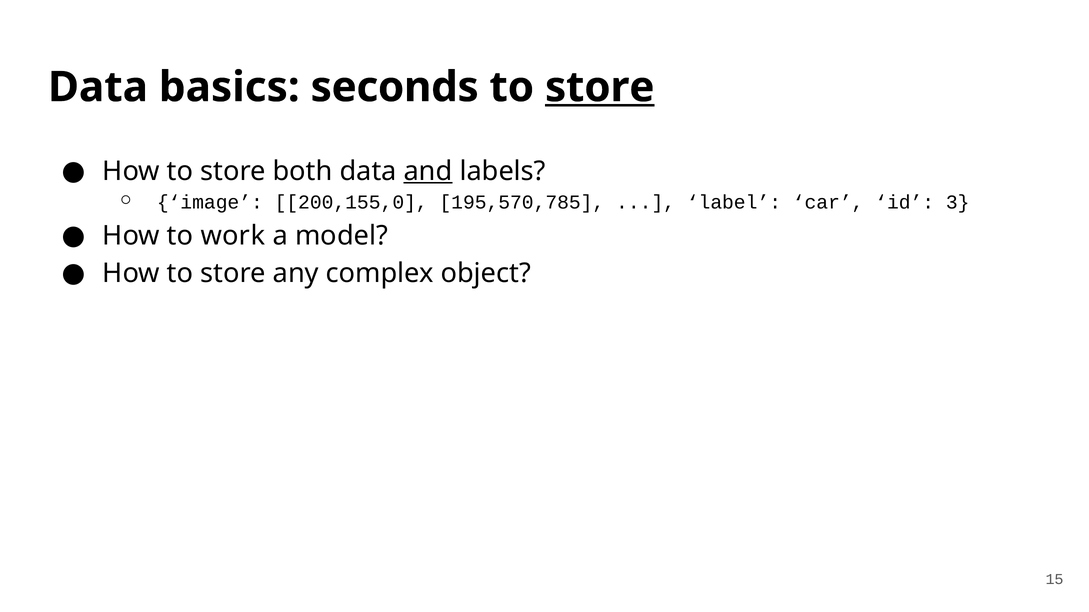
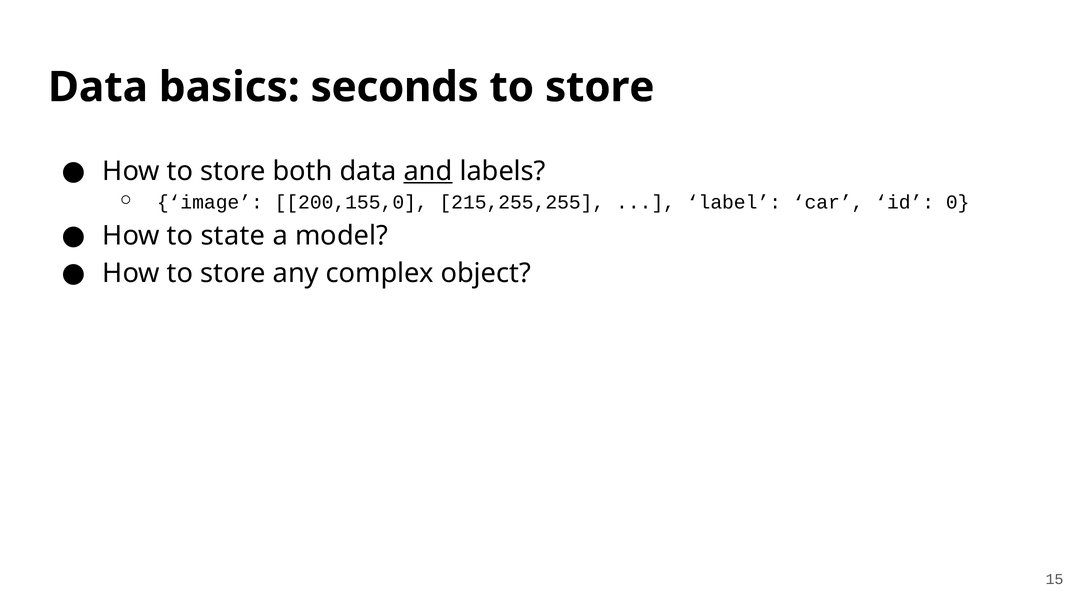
store at (600, 87) underline: present -> none
195,570,785: 195,570,785 -> 215,255,255
3: 3 -> 0
work: work -> state
